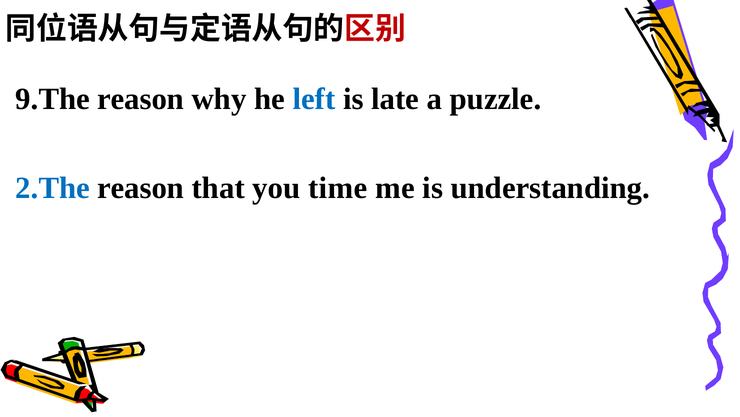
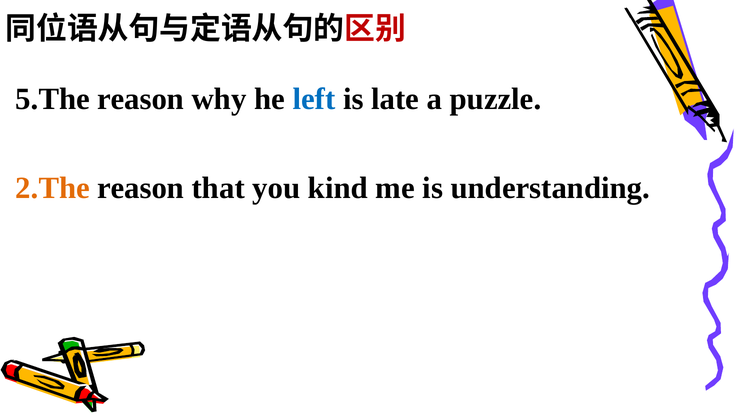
9.The: 9.The -> 5.The
2.The colour: blue -> orange
time: time -> kind
